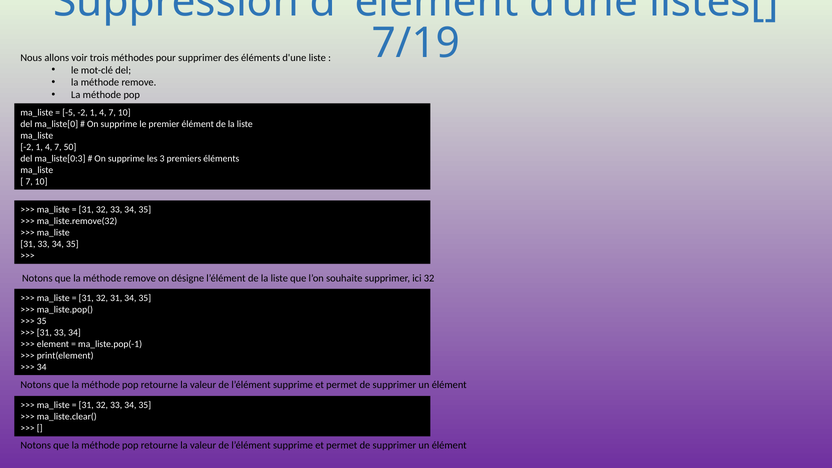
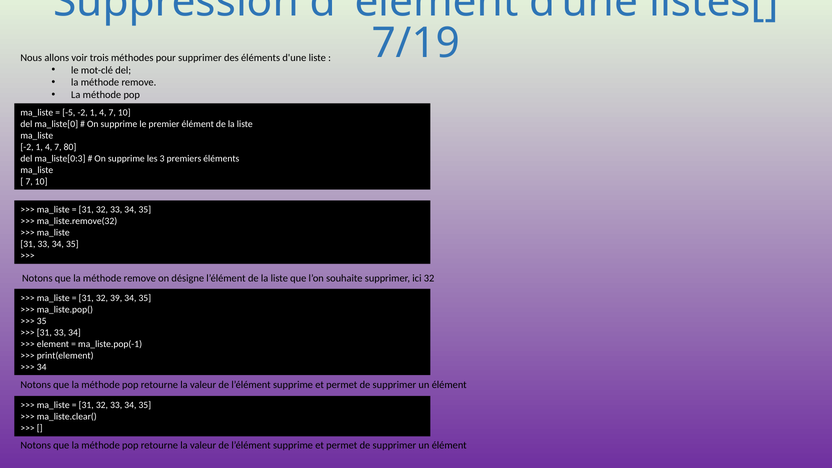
50: 50 -> 80
32 31: 31 -> 39
